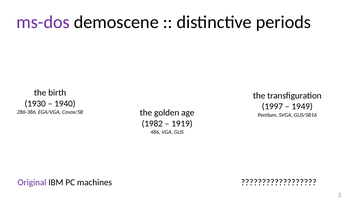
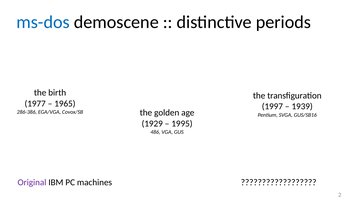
ms-dos colour: purple -> blue
1930: 1930 -> 1977
1940: 1940 -> 1965
1949: 1949 -> 1939
1982: 1982 -> 1929
1919: 1919 -> 1995
